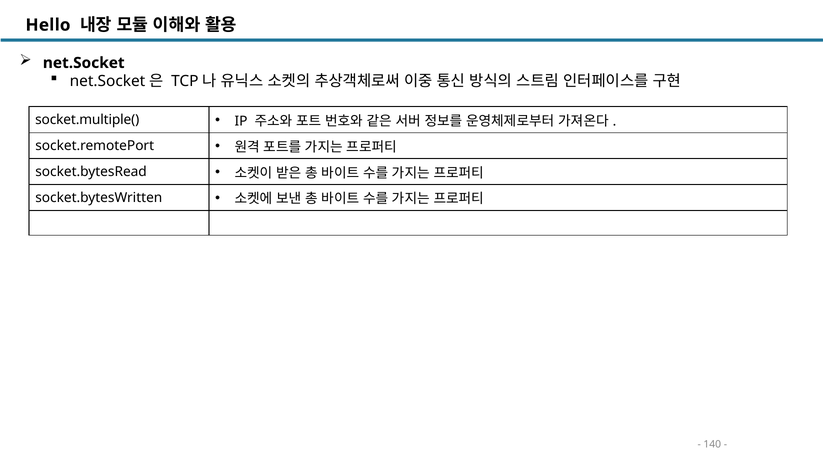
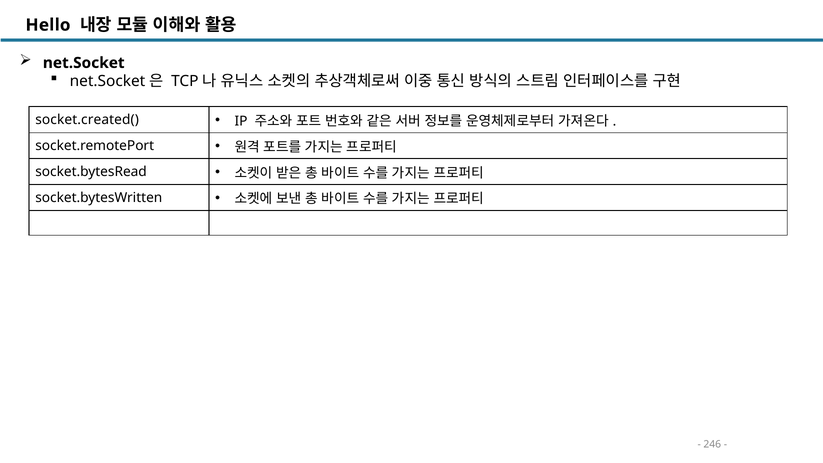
socket.multiple(: socket.multiple( -> socket.created(
140: 140 -> 246
